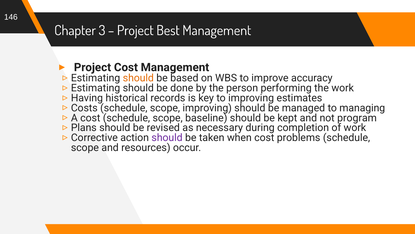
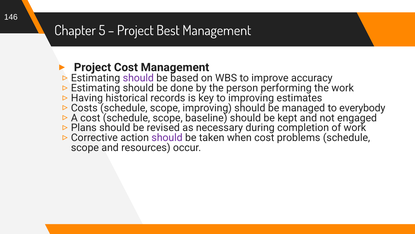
3: 3 -> 5
should at (138, 78) colour: orange -> purple
managing: managing -> everybody
program: program -> engaged
